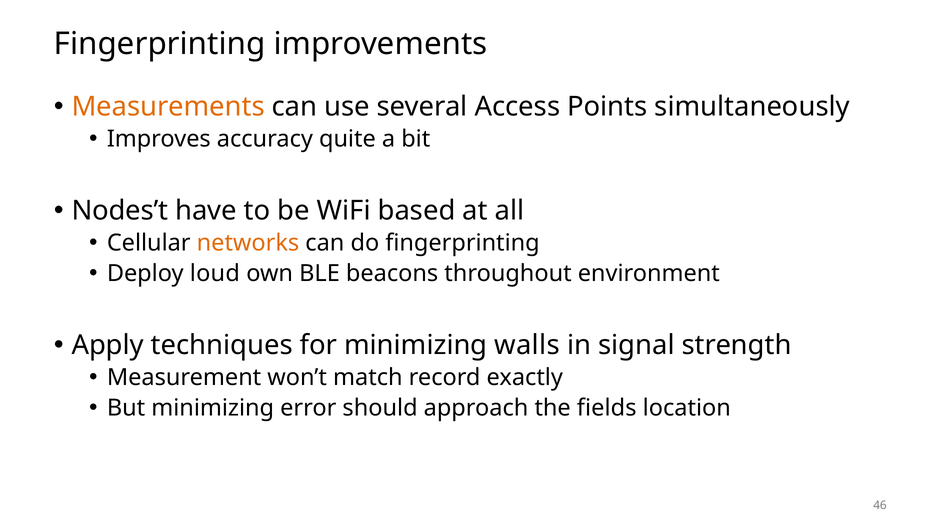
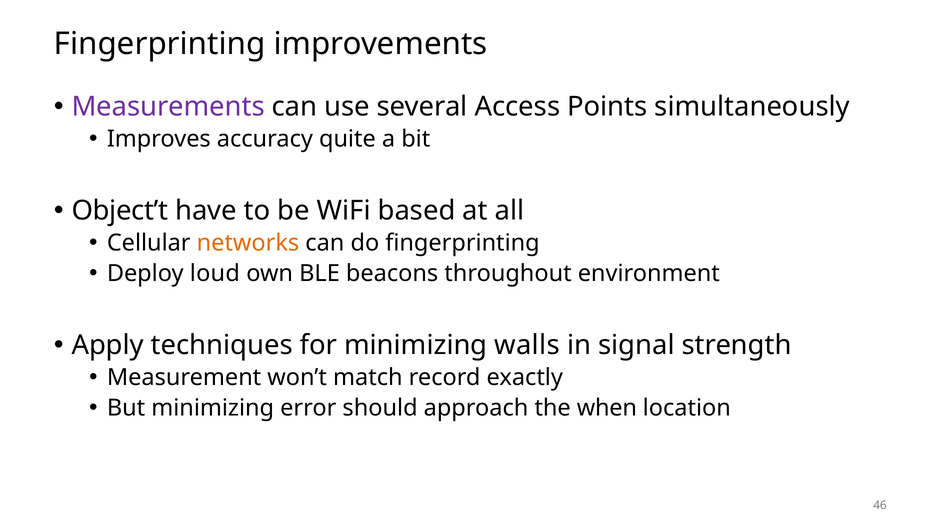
Measurements colour: orange -> purple
Nodes’t: Nodes’t -> Object’t
fields: fields -> when
